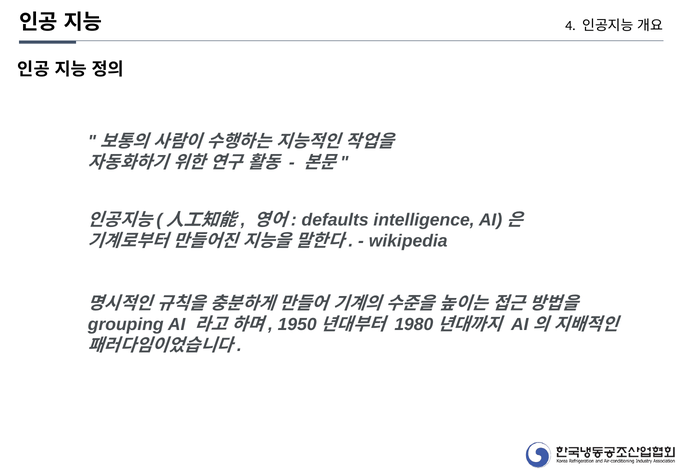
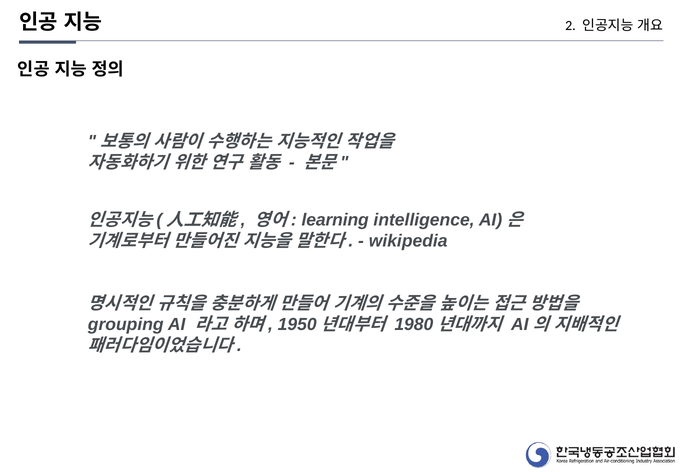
4: 4 -> 2
defaults: defaults -> learning
